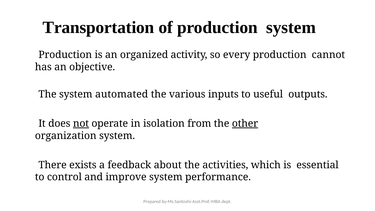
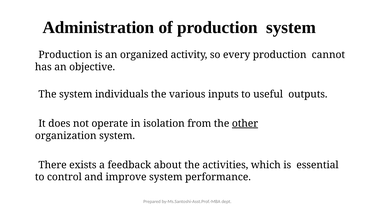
Transportation: Transportation -> Administration
automated: automated -> individuals
not underline: present -> none
